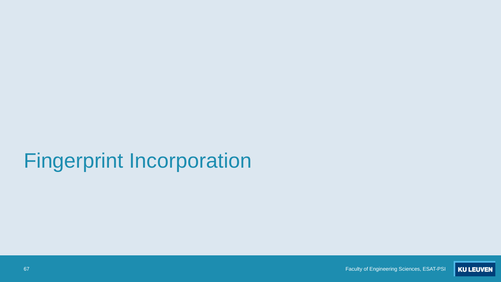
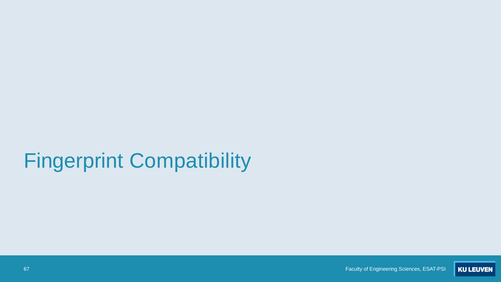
Incorporation: Incorporation -> Compatibility
